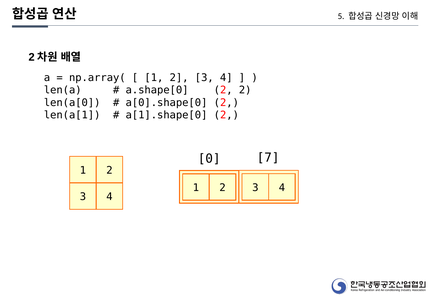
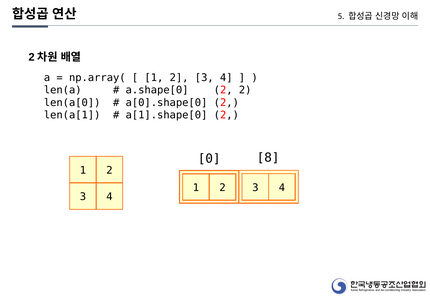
7: 7 -> 8
